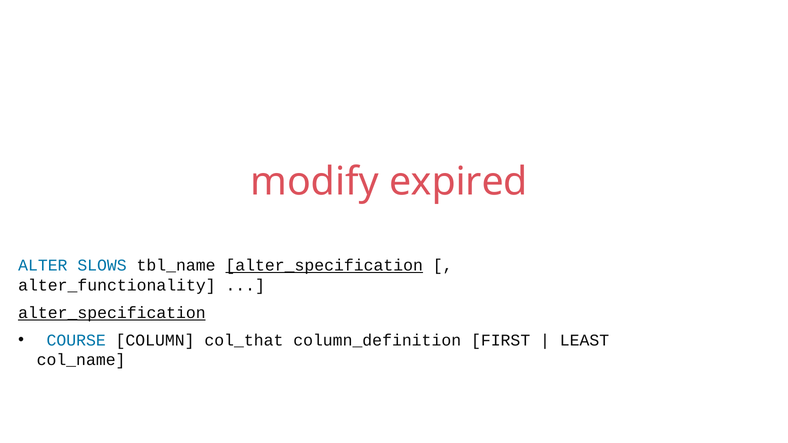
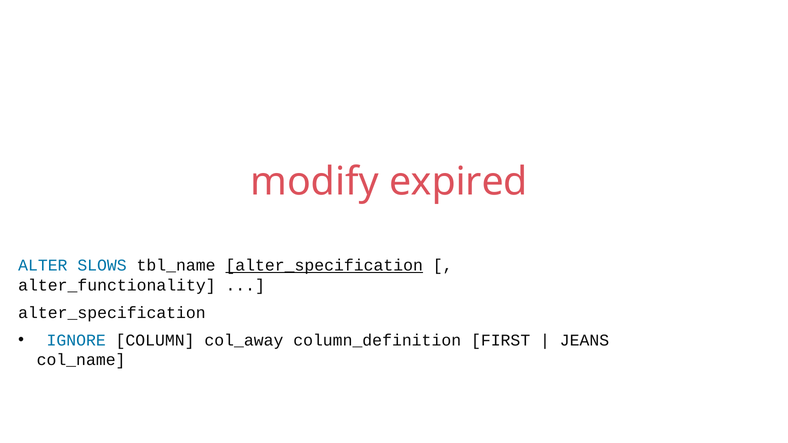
alter_specification at (112, 313) underline: present -> none
COURSE: COURSE -> IGNORE
col_that: col_that -> col_away
LEAST: LEAST -> JEANS
